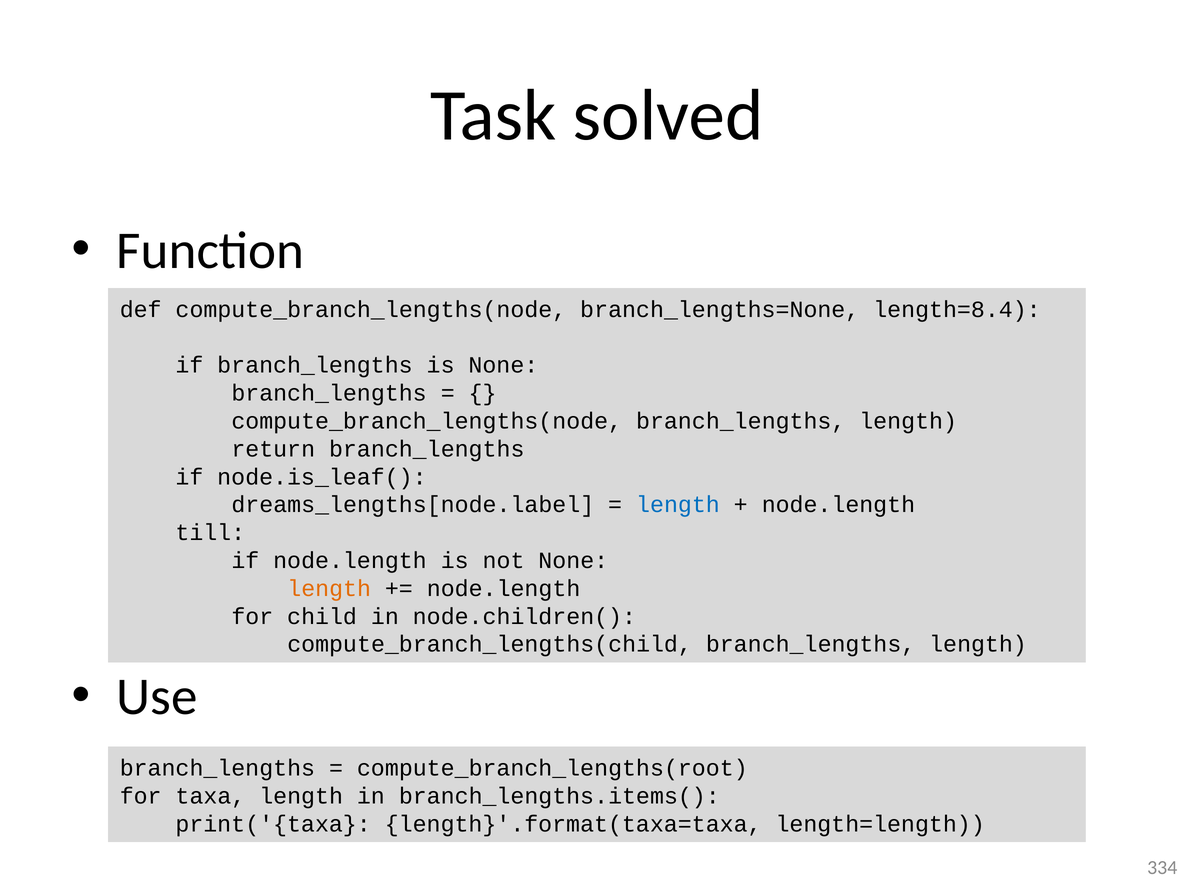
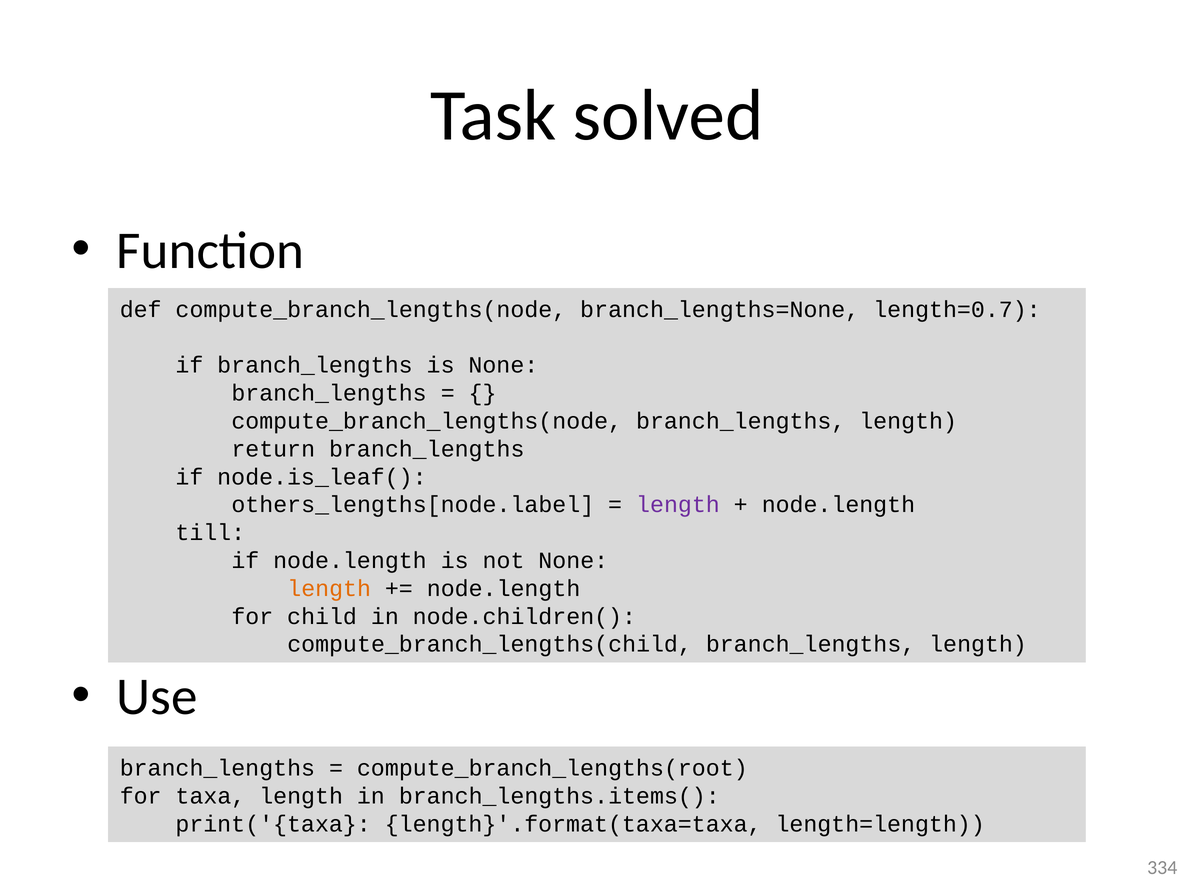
length=8.4: length=8.4 -> length=0.7
dreams_lengths[node.label: dreams_lengths[node.label -> others_lengths[node.label
length at (678, 504) colour: blue -> purple
